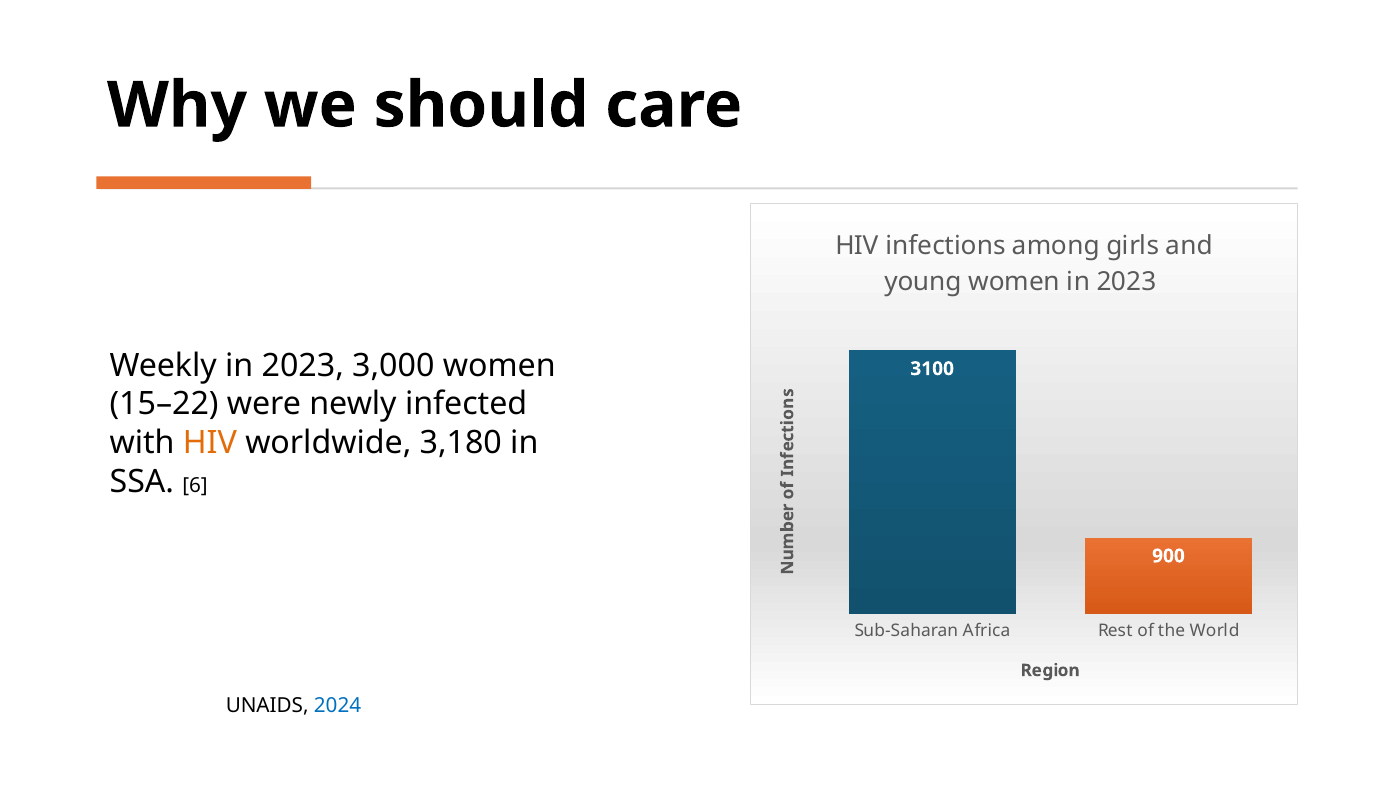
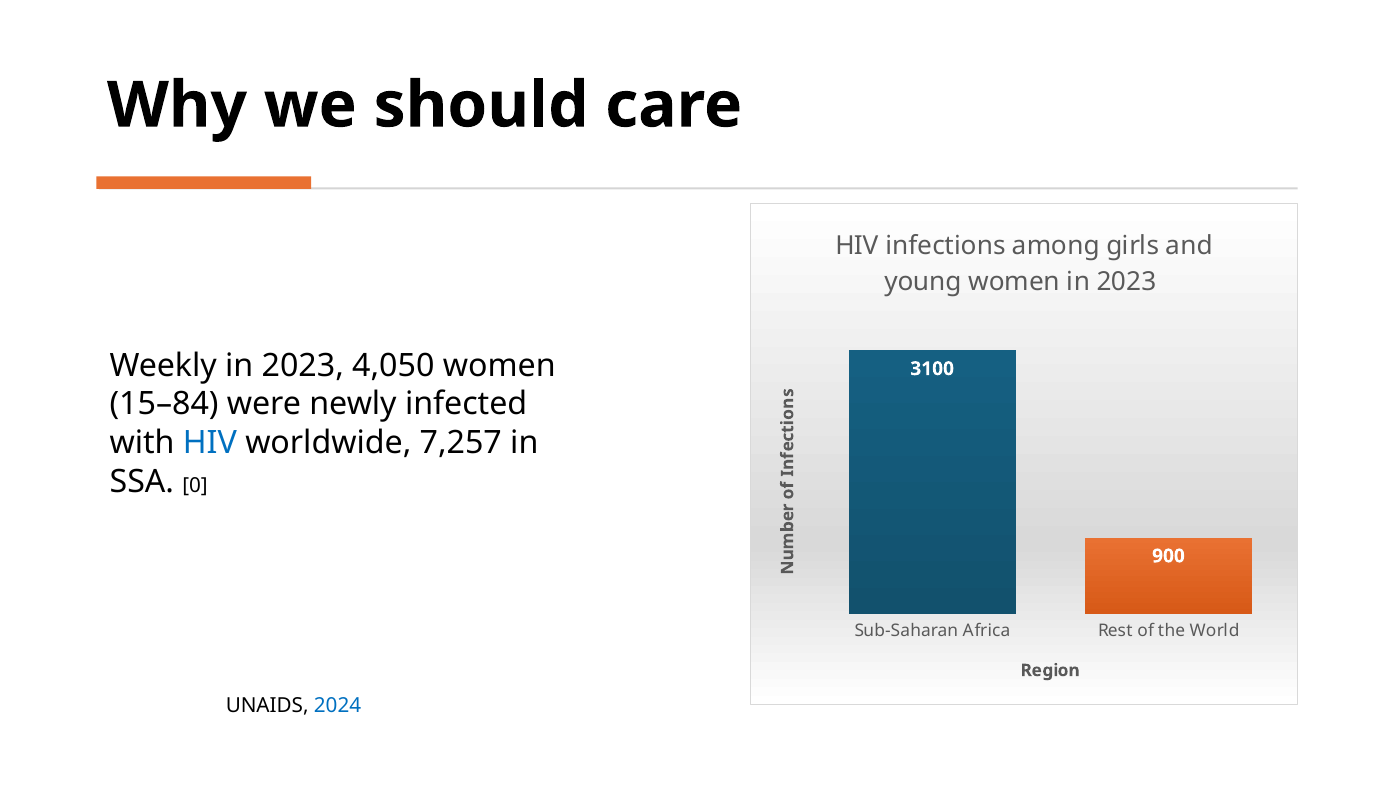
3,000: 3,000 -> 4,050
15–22: 15–22 -> 15–84
HIV at (210, 443) colour: orange -> blue
3,180: 3,180 -> 7,257
6: 6 -> 0
